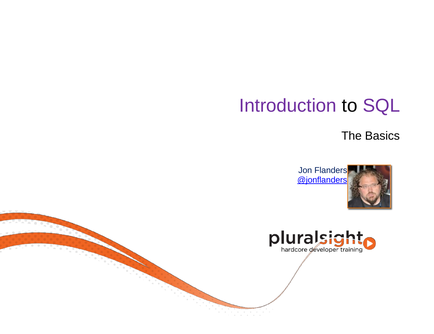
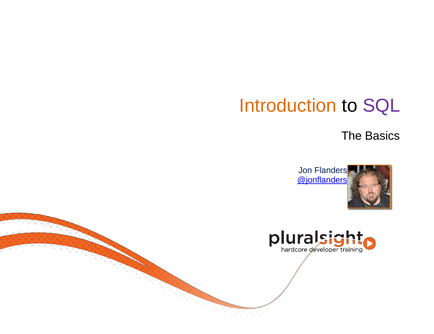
Introduction colour: purple -> orange
